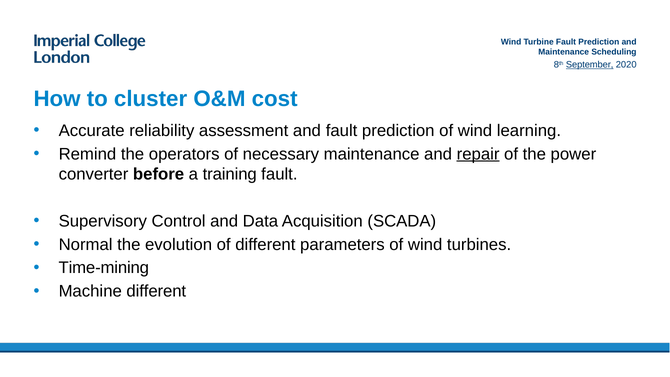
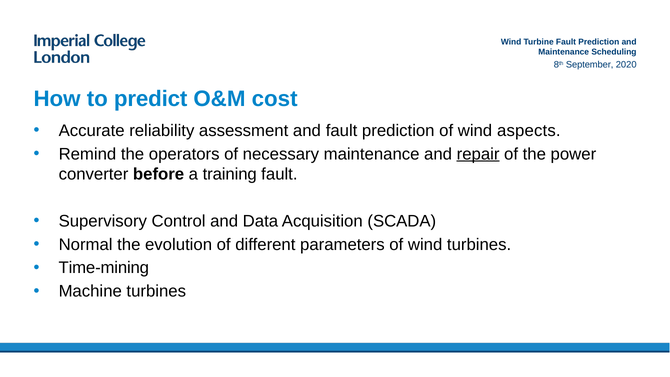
September underline: present -> none
cluster: cluster -> predict
learning: learning -> aspects
Machine different: different -> turbines
